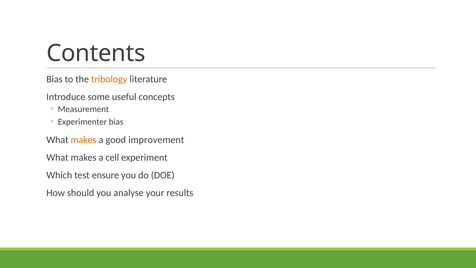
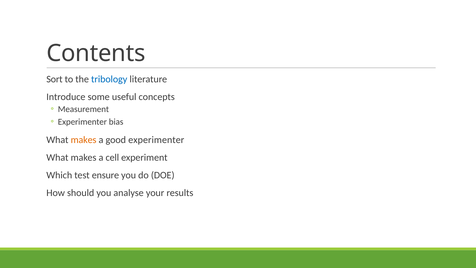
Bias at (54, 79): Bias -> Sort
tribology colour: orange -> blue
good improvement: improvement -> experimenter
